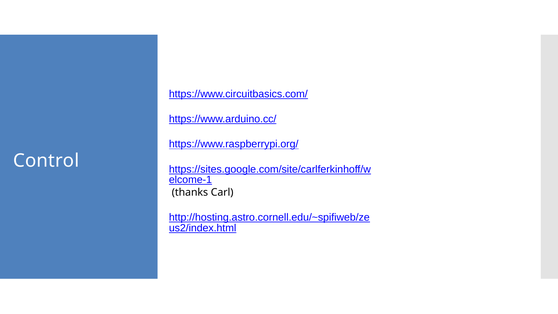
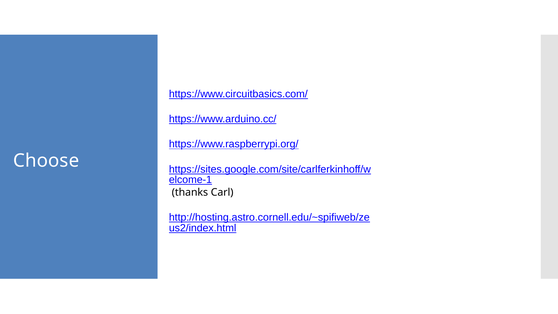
Control: Control -> Choose
